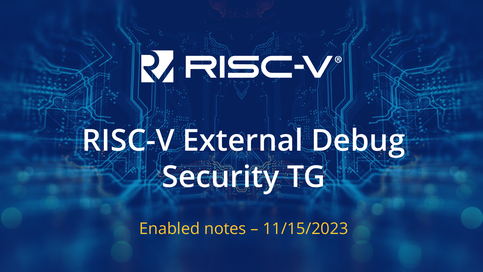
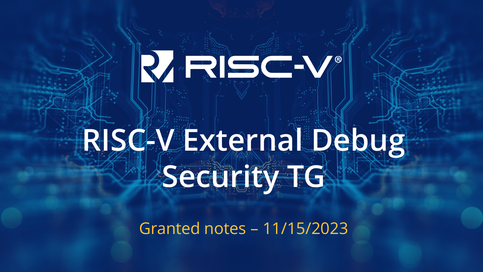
Enabled: Enabled -> Granted
